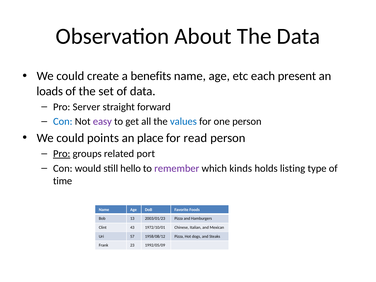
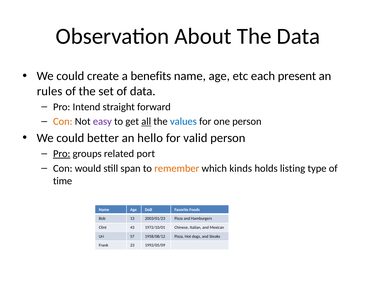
loads: loads -> rules
Server: Server -> Intend
Con at (63, 122) colour: blue -> orange
all underline: none -> present
points: points -> better
place: place -> hello
read: read -> valid
hello: hello -> span
remember colour: purple -> orange
